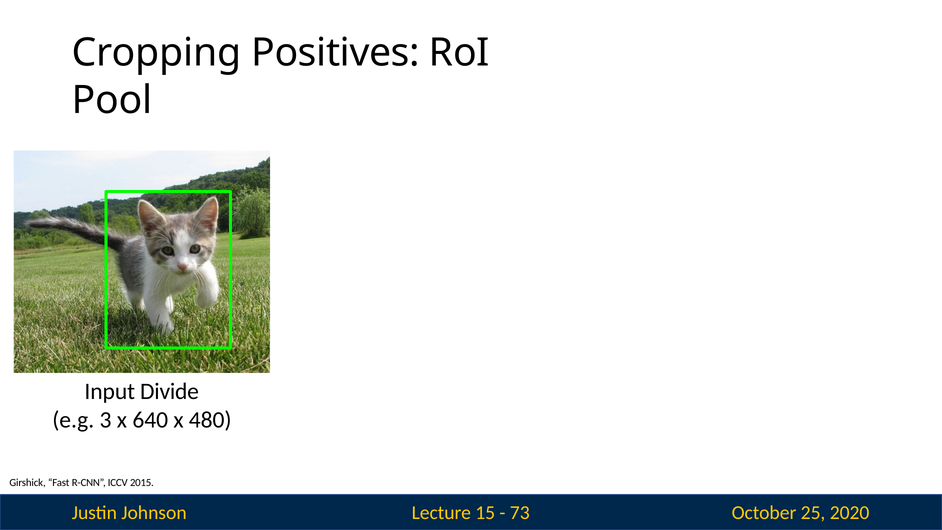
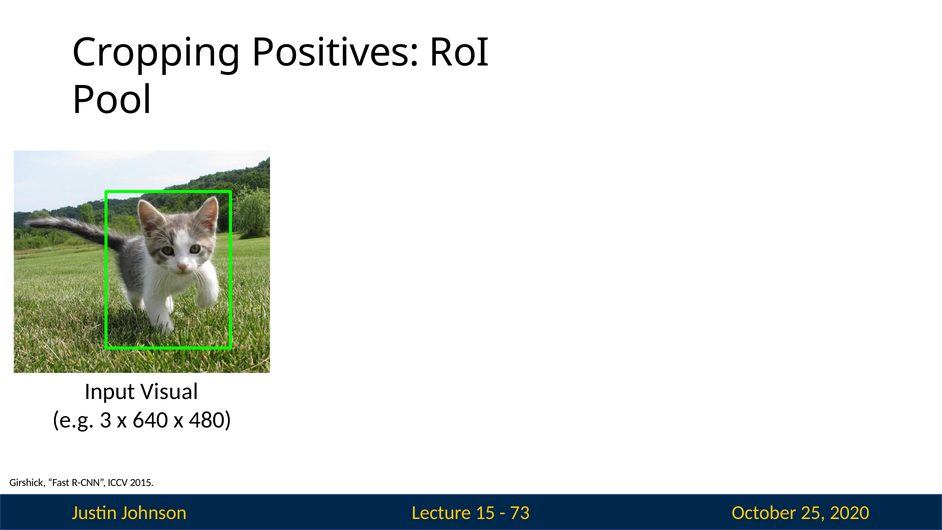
Divide: Divide -> Visual
